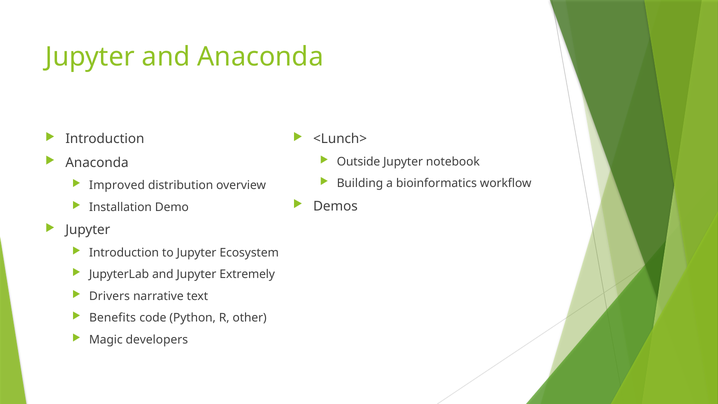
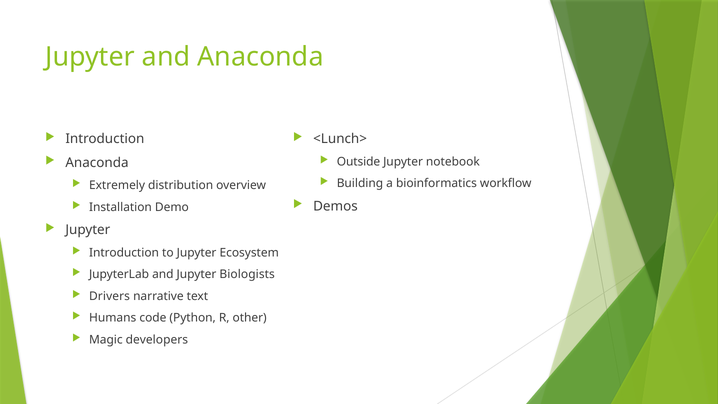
Improved: Improved -> Extremely
Extremely: Extremely -> Biologists
Benefits: Benefits -> Humans
